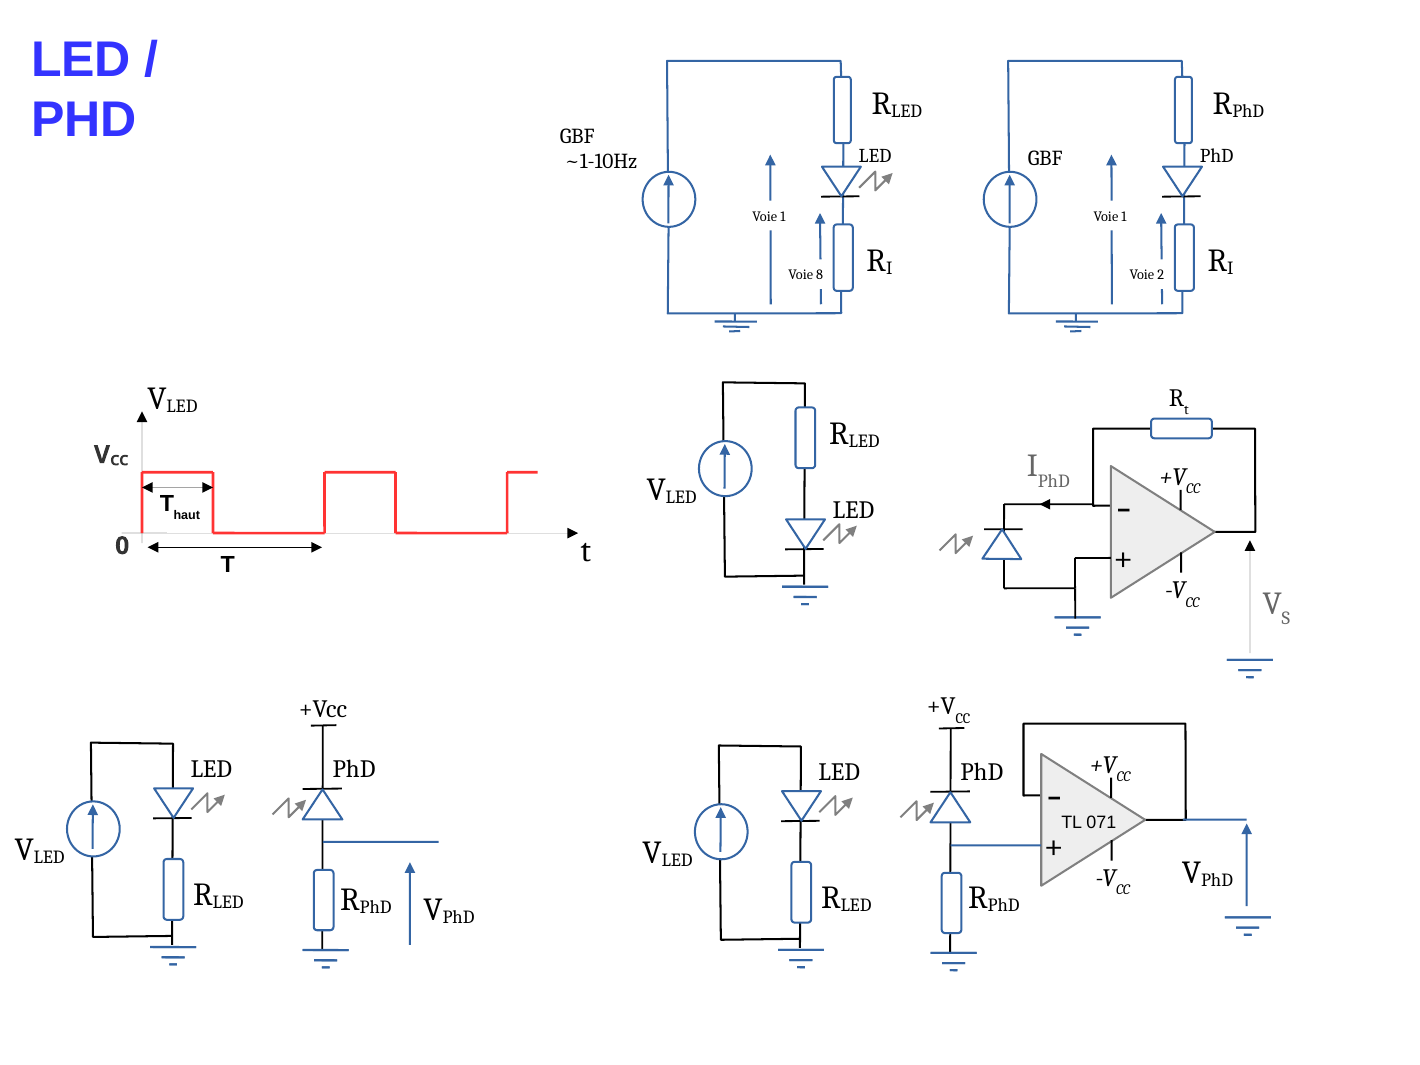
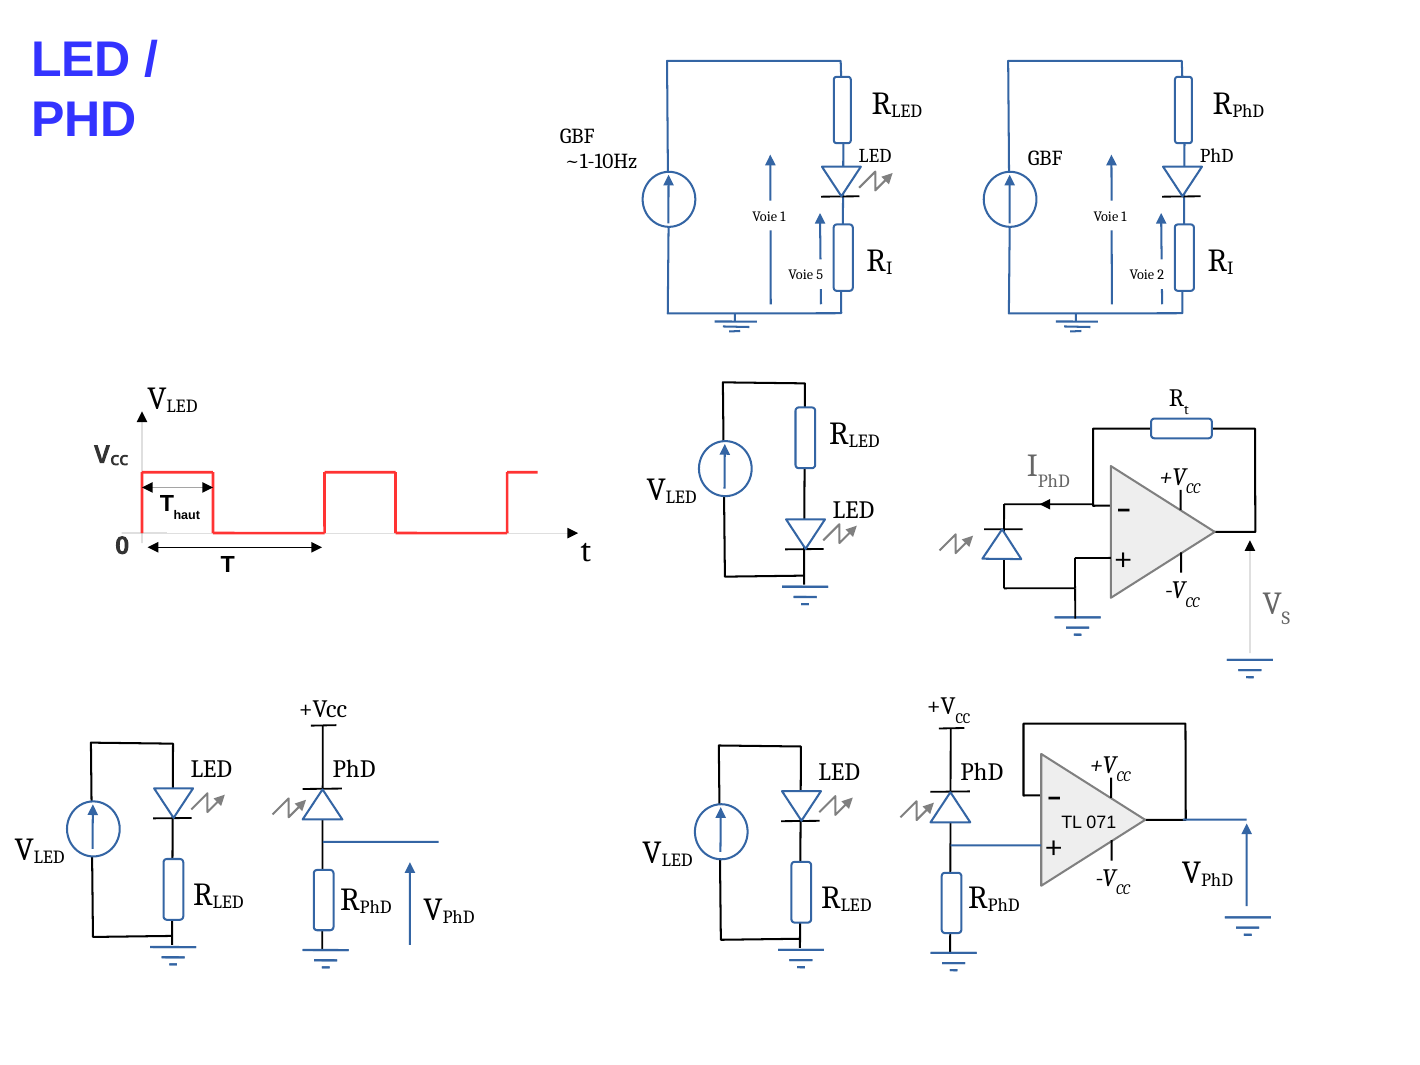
8: 8 -> 5
